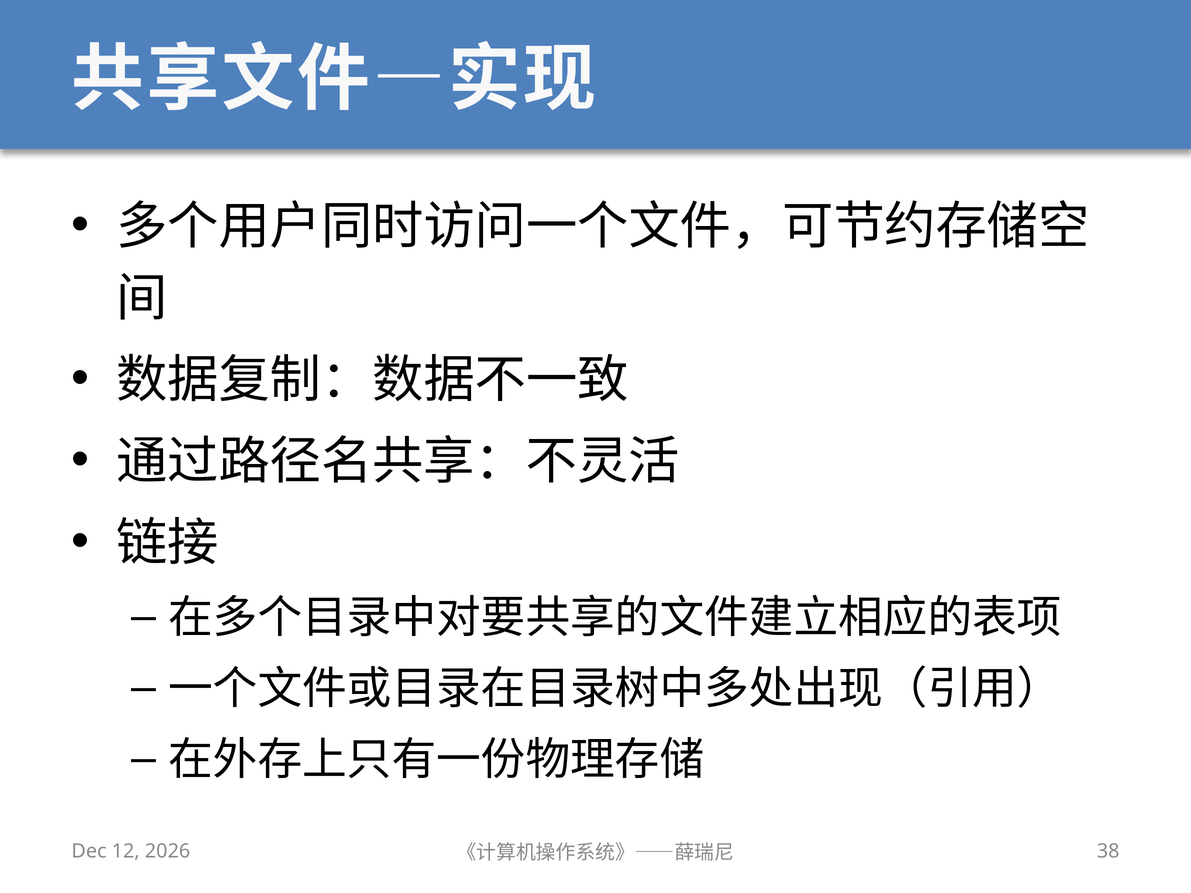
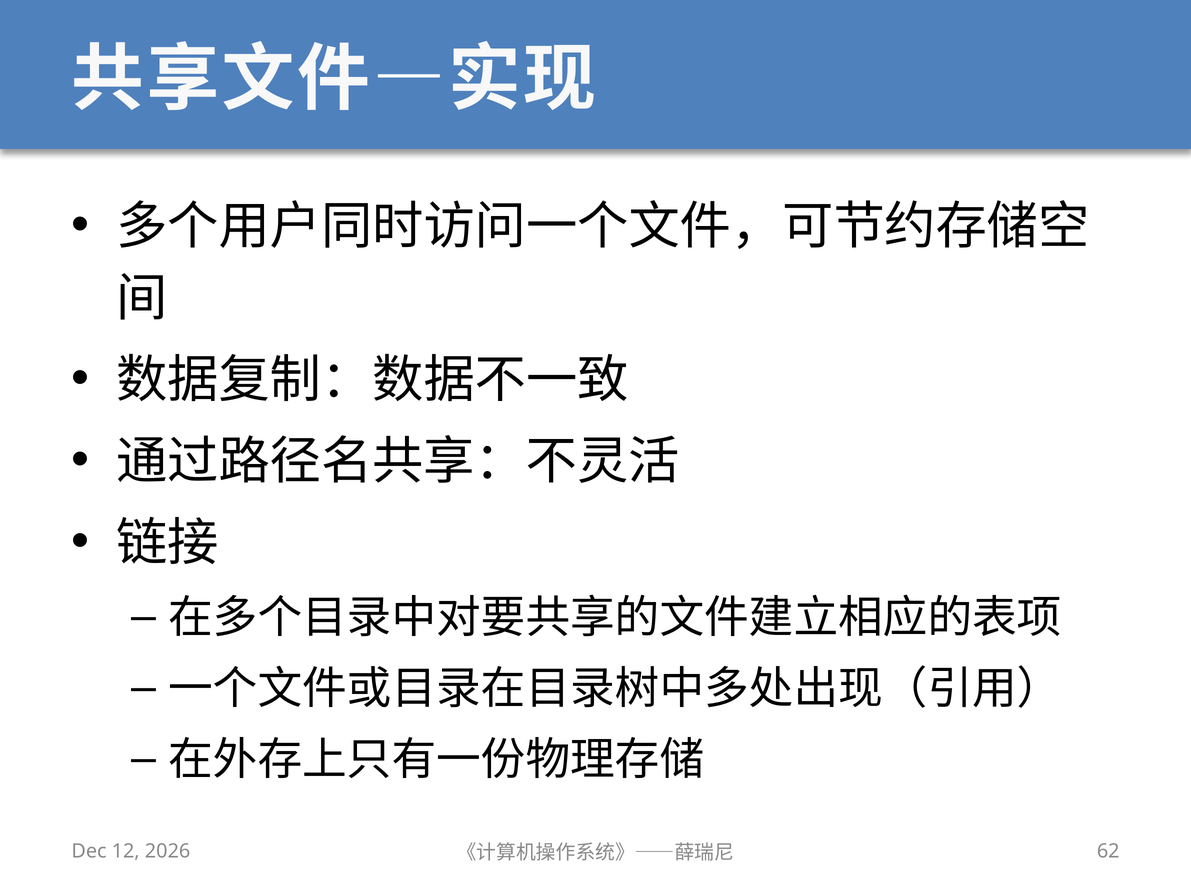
38: 38 -> 62
